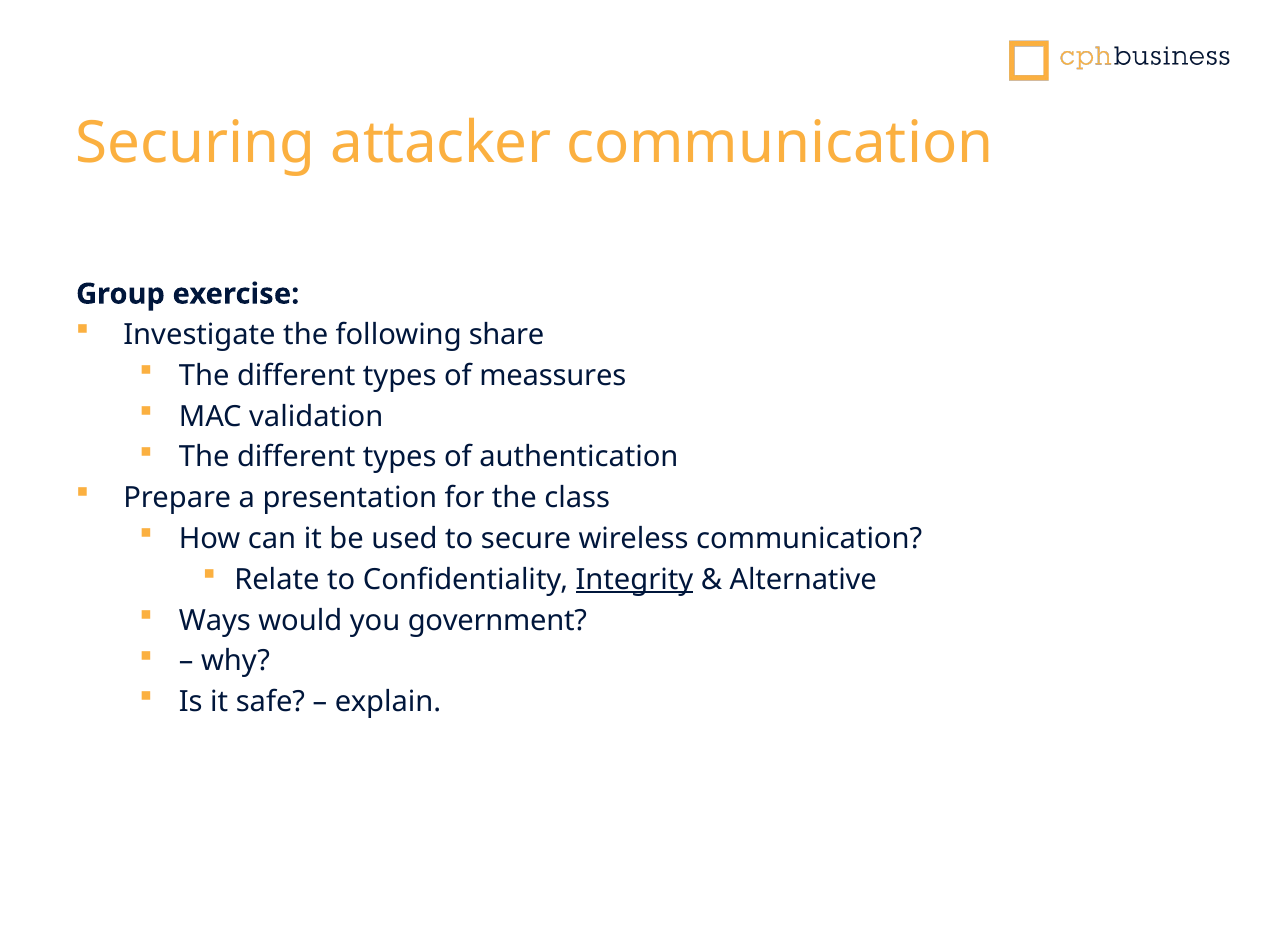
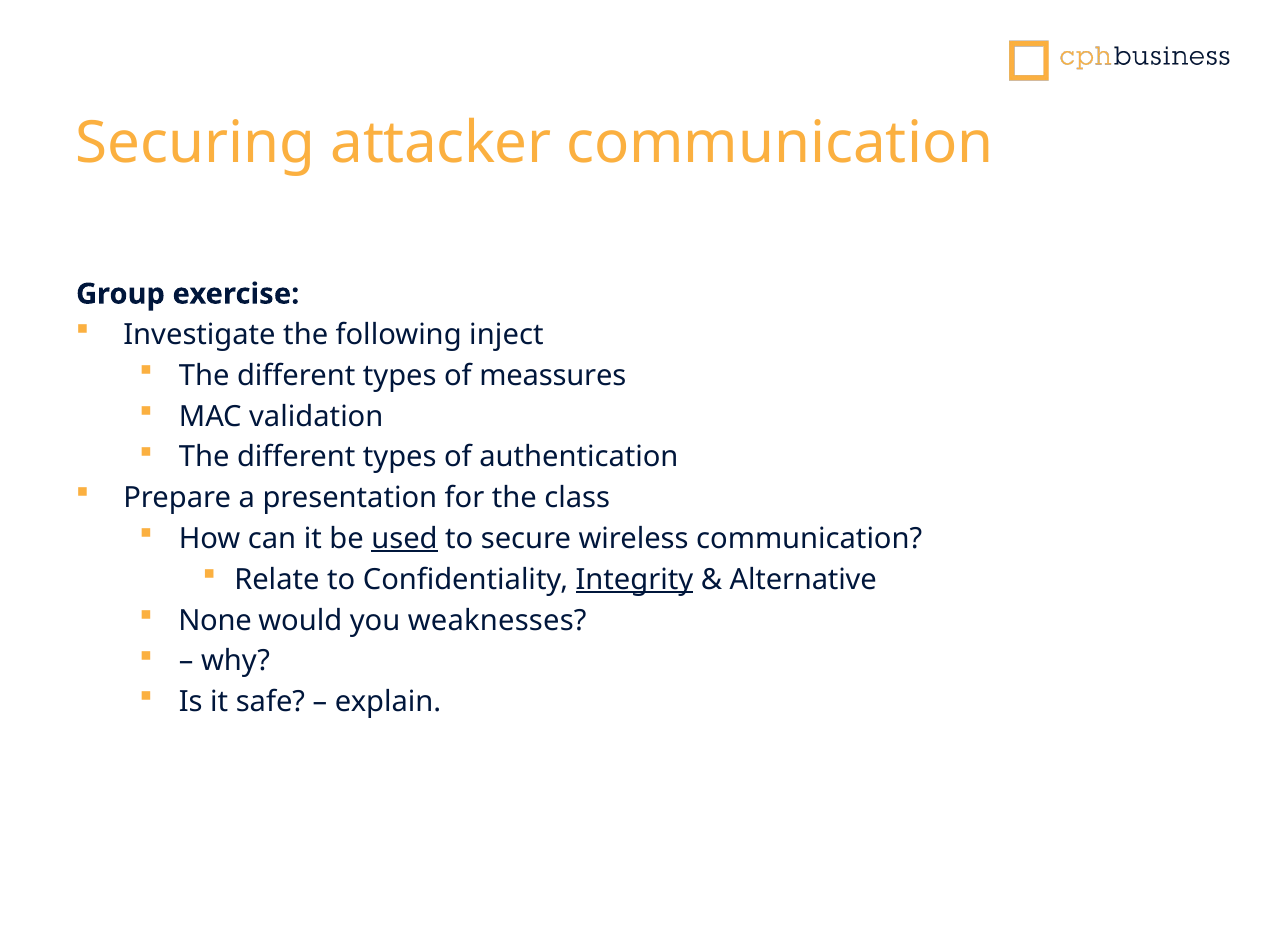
share: share -> inject
used underline: none -> present
Ways: Ways -> None
government: government -> weaknesses
